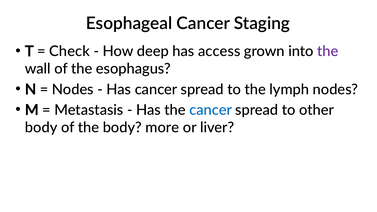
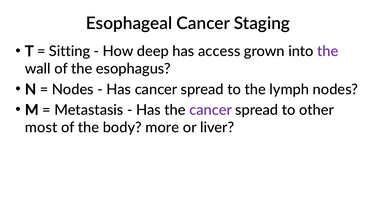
Check: Check -> Sitting
cancer at (211, 110) colour: blue -> purple
body at (41, 128): body -> most
